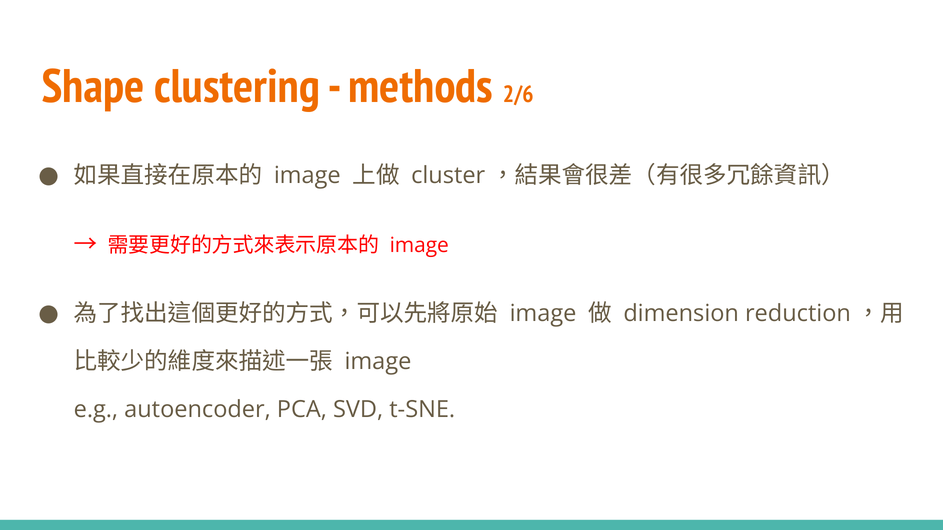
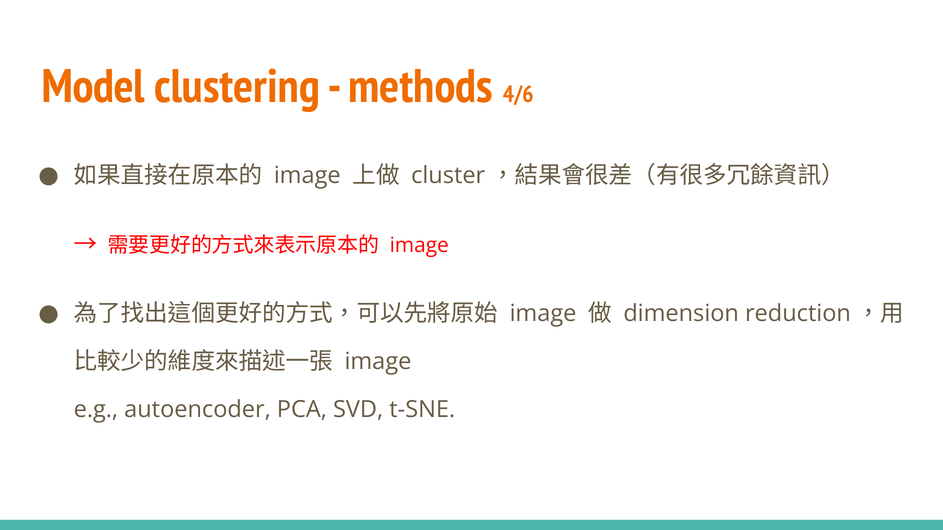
Shape: Shape -> Model
2/6: 2/6 -> 4/6
